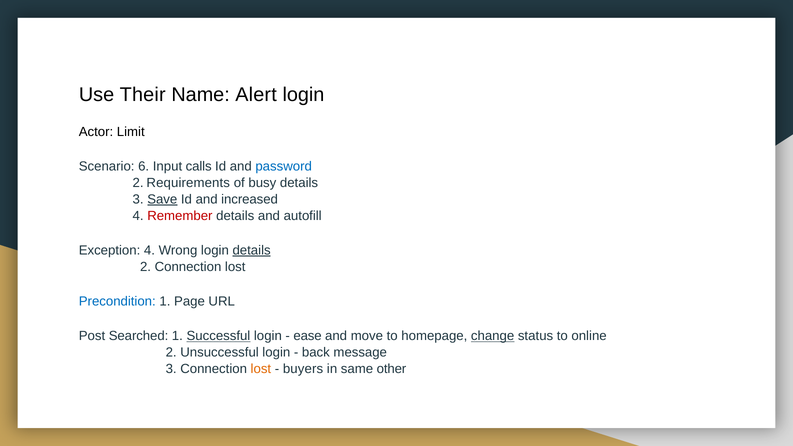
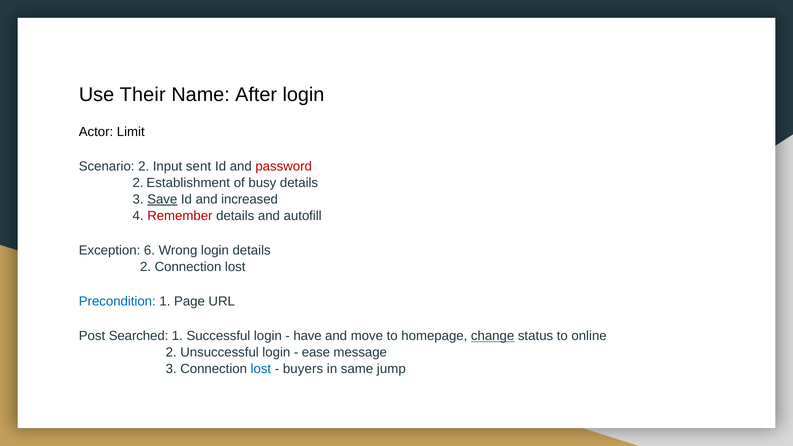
Alert: Alert -> After
Scenario 6: 6 -> 2
calls: calls -> sent
password colour: blue -> red
Requirements: Requirements -> Establishment
Exception 4: 4 -> 6
details at (252, 250) underline: present -> none
Successful underline: present -> none
ease: ease -> have
back: back -> ease
lost at (261, 369) colour: orange -> blue
other: other -> jump
